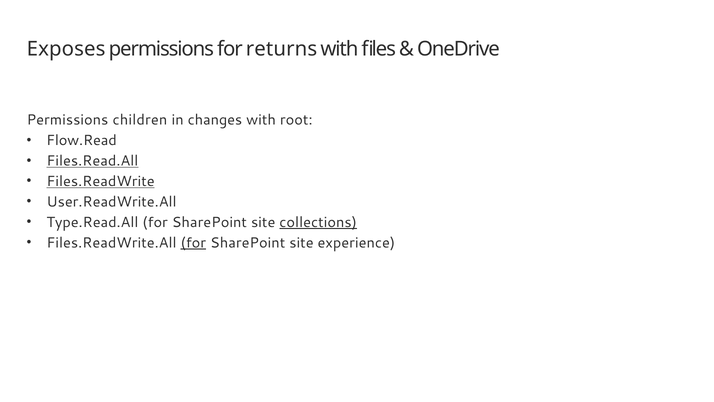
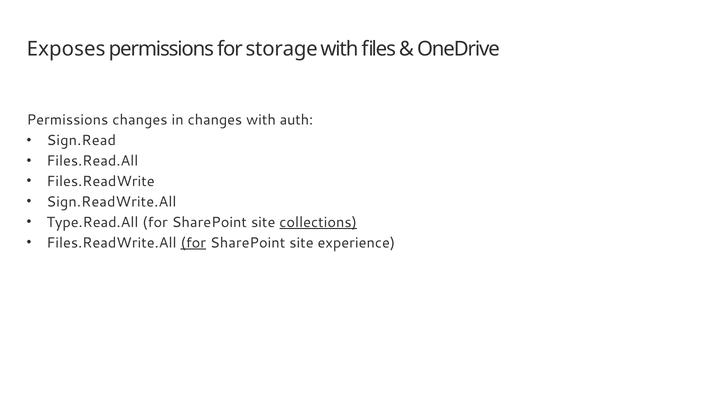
returns: returns -> storage
Permissions children: children -> changes
root: root -> auth
Flow.Read: Flow.Read -> Sign.Read
Files.Read.All underline: present -> none
Files.ReadWrite underline: present -> none
User.ReadWrite.All: User.ReadWrite.All -> Sign.ReadWrite.All
